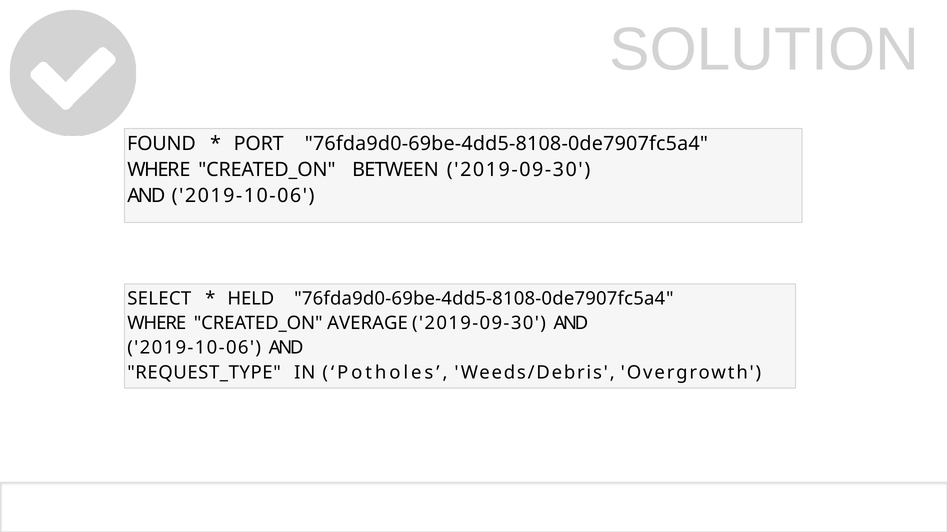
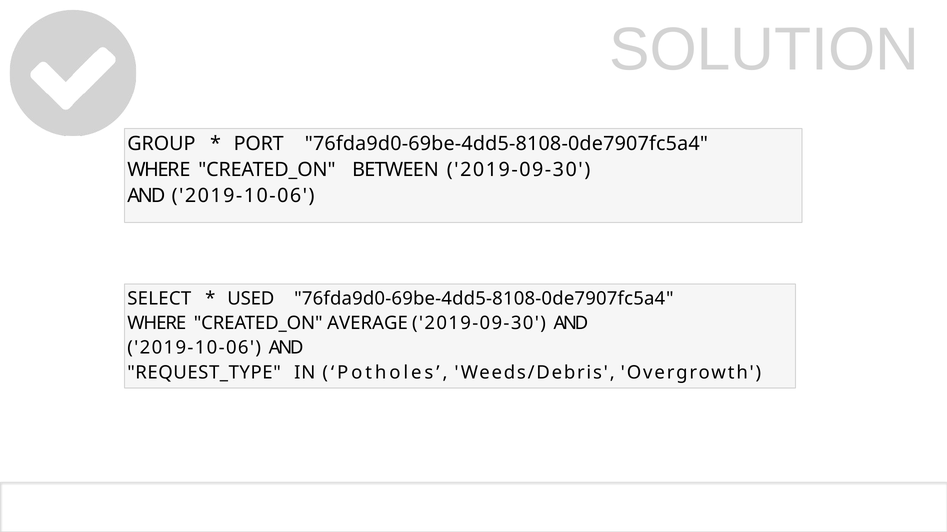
FOUND: FOUND -> GROUP
HELD: HELD -> USED
